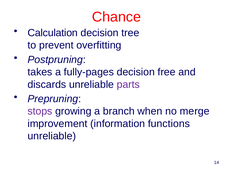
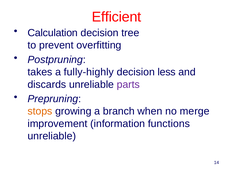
Chance: Chance -> Efficient
fully-pages: fully-pages -> fully-highly
free: free -> less
stops colour: purple -> orange
